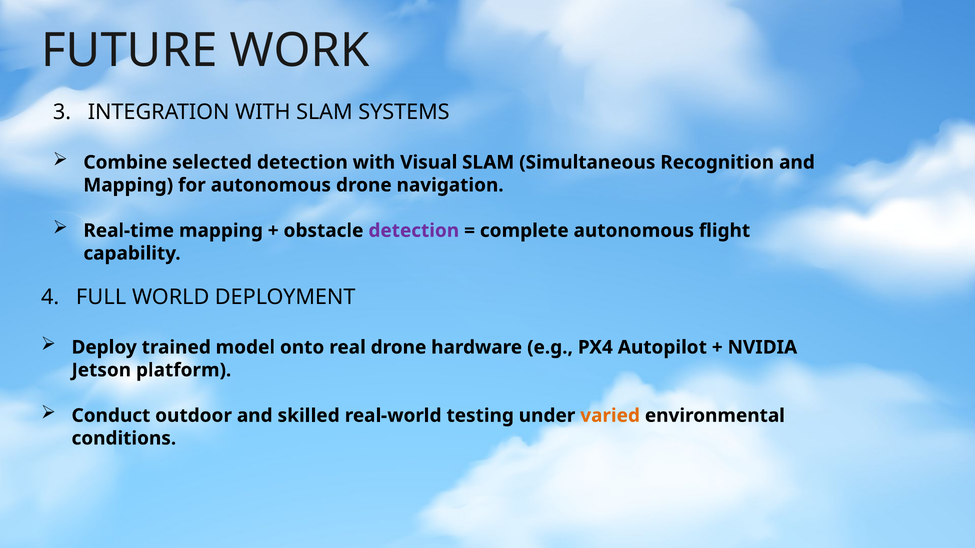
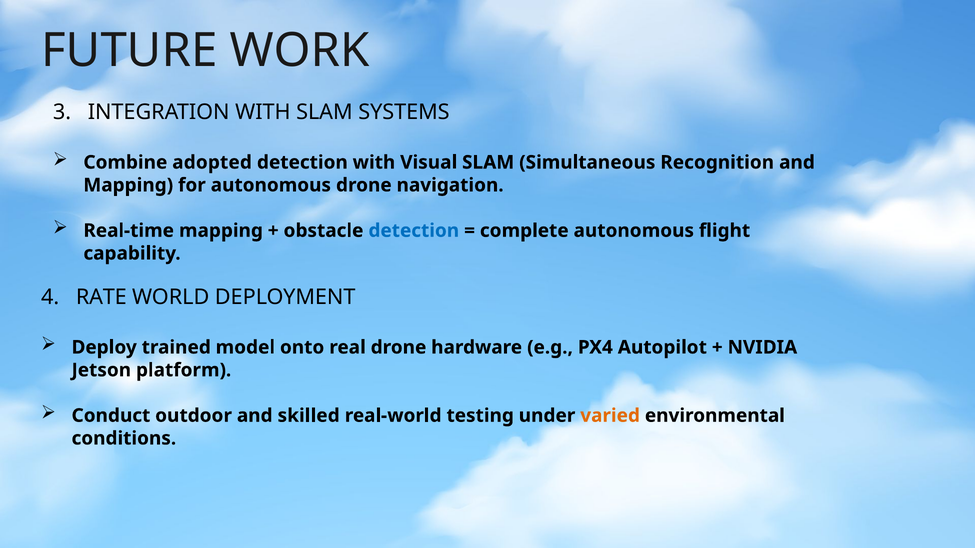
selected: selected -> adopted
detection at (414, 231) colour: purple -> blue
FULL: FULL -> RATE
